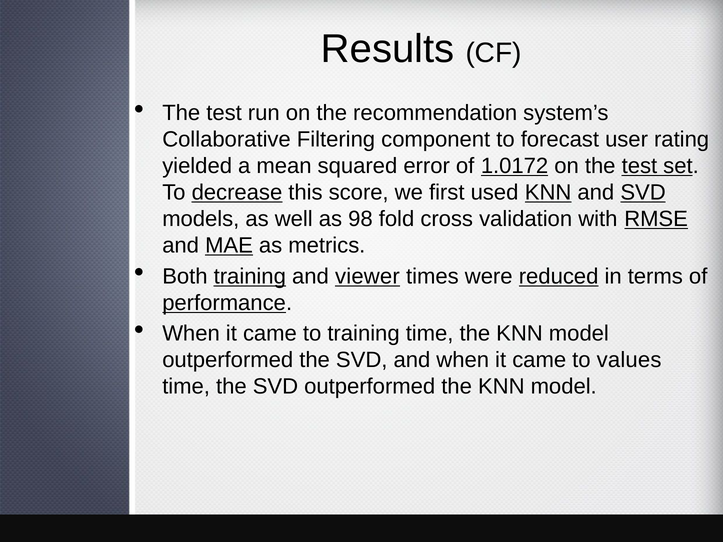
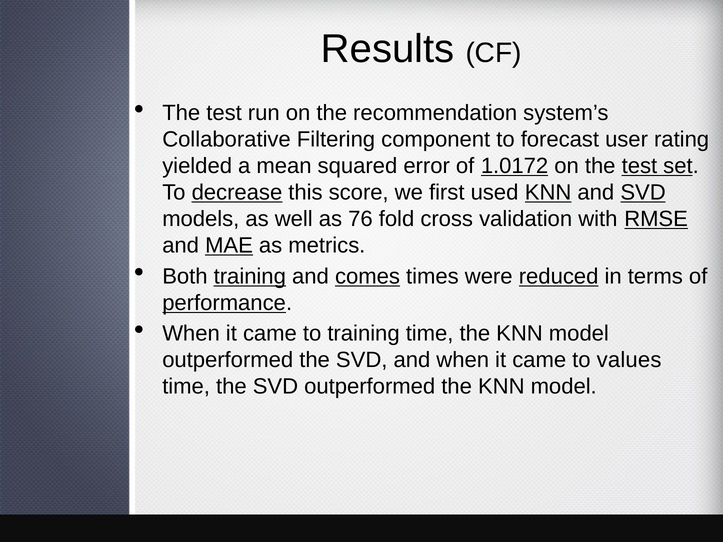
98: 98 -> 76
viewer: viewer -> comes
